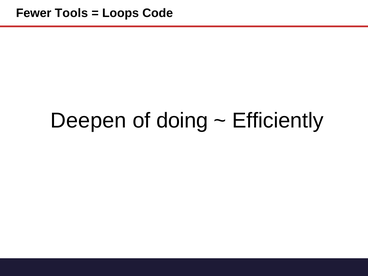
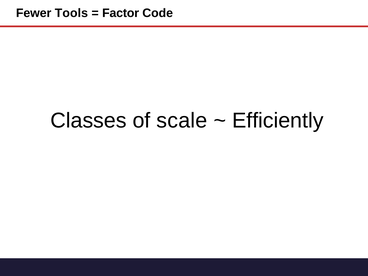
Loops: Loops -> Factor
Deepen: Deepen -> Classes
doing: doing -> scale
